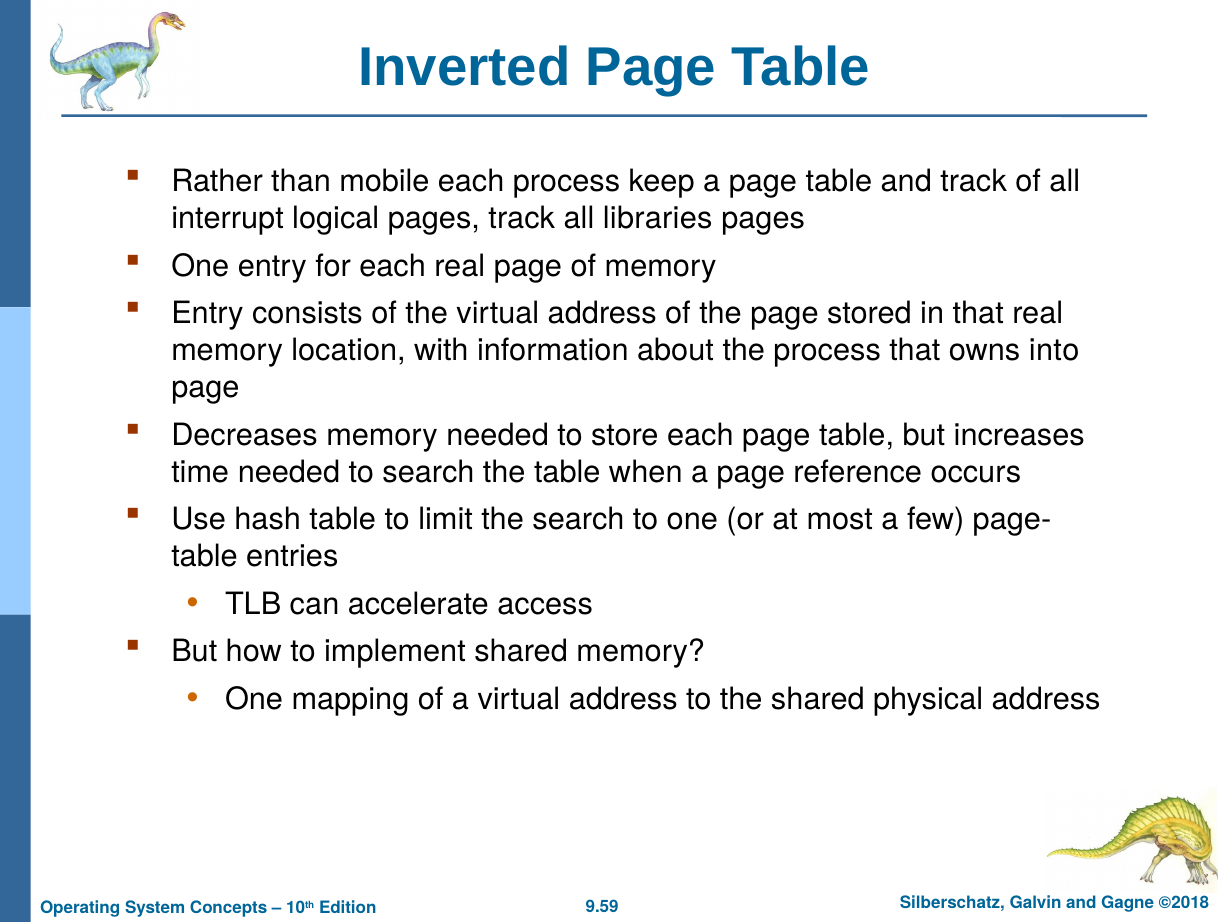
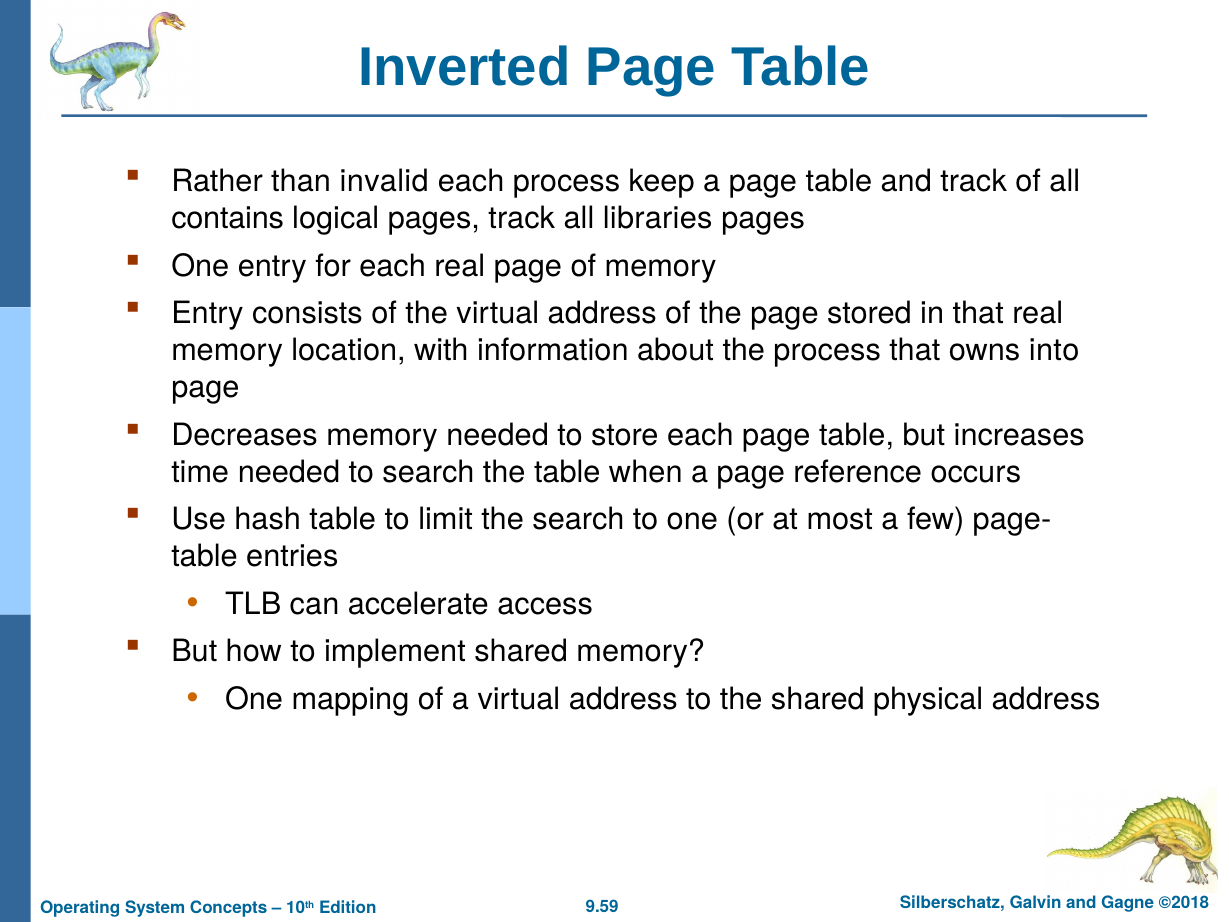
mobile: mobile -> invalid
interrupt: interrupt -> contains
